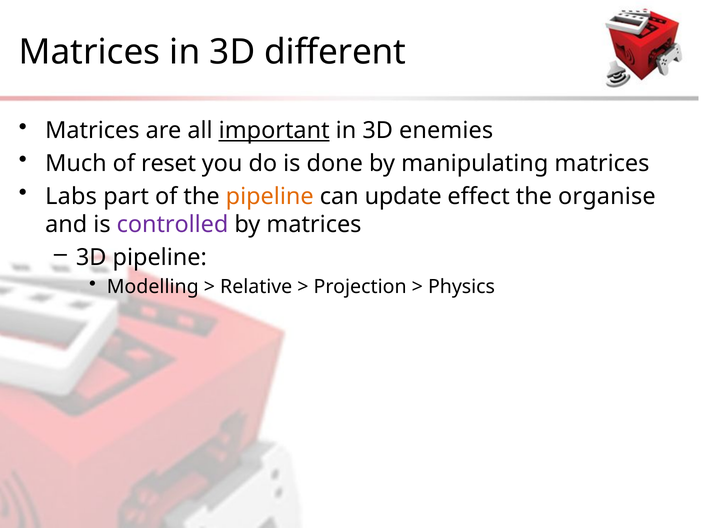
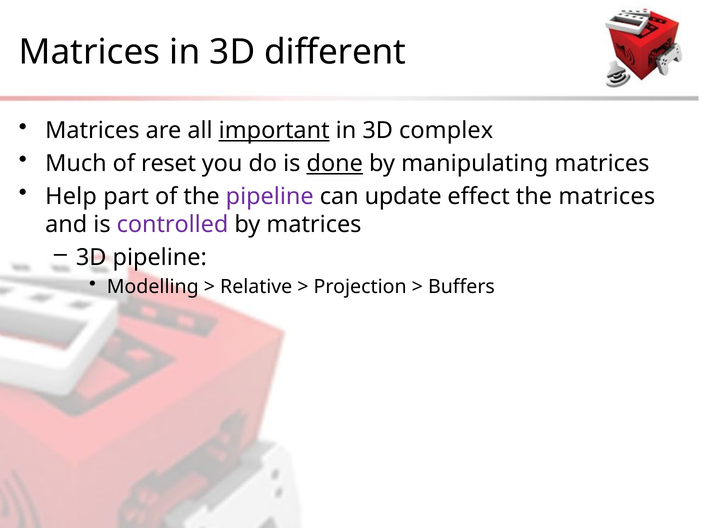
enemies: enemies -> complex
done underline: none -> present
Labs: Labs -> Help
pipeline at (270, 196) colour: orange -> purple
the organise: organise -> matrices
Physics: Physics -> Buffers
